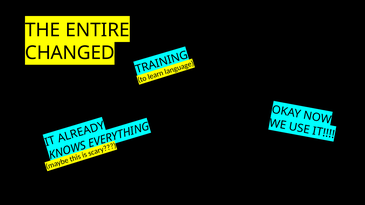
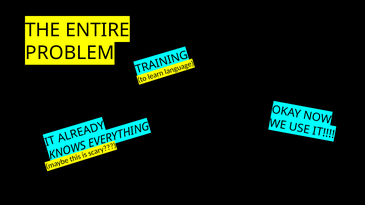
CHANGED: CHANGED -> PROBLEM
